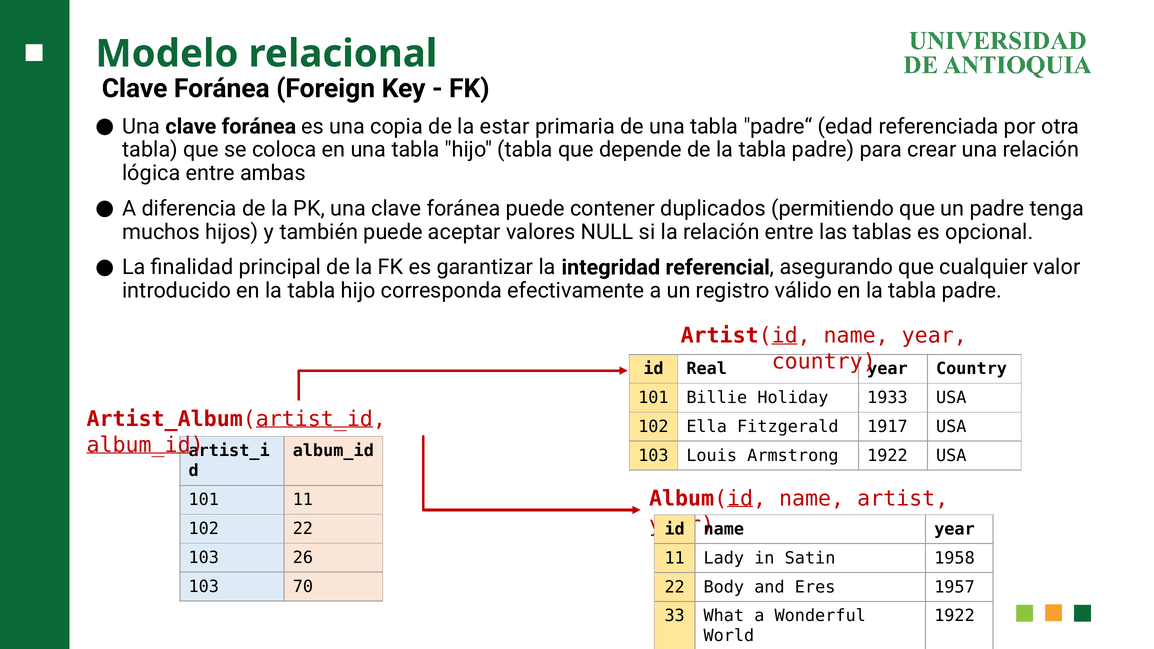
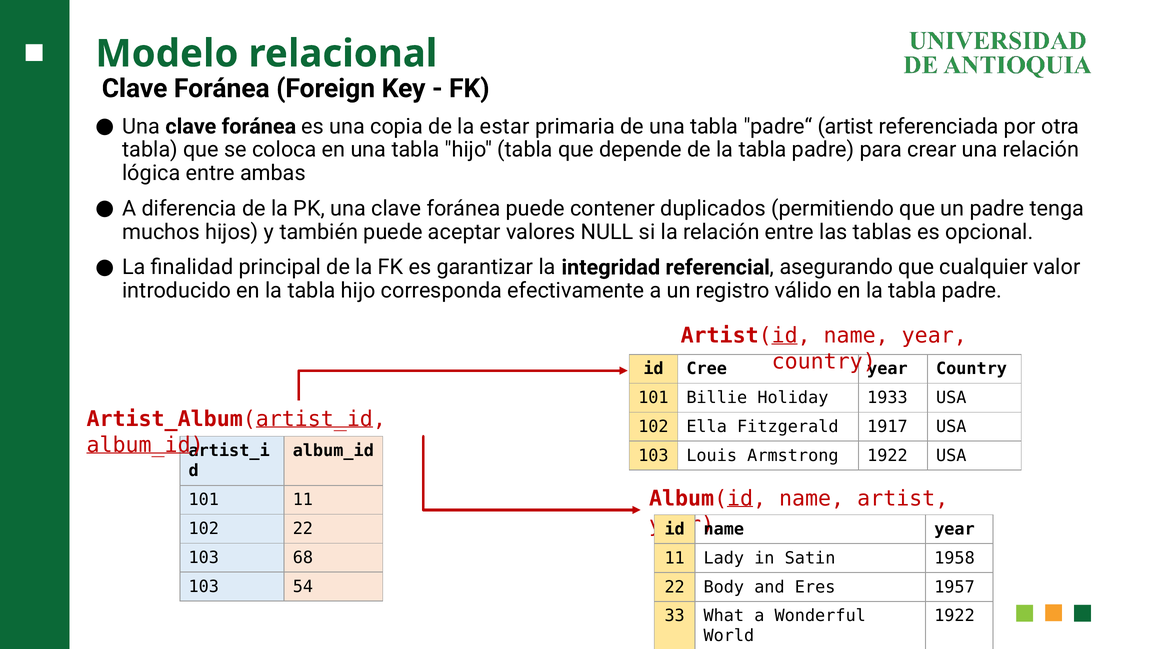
padre“ edad: edad -> artist
Real: Real -> Cree
26: 26 -> 68
70: 70 -> 54
